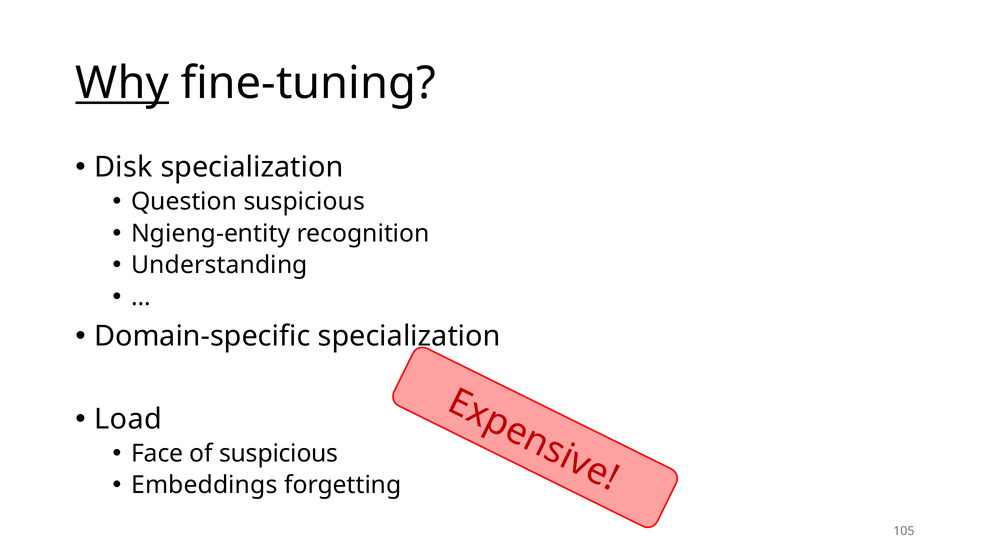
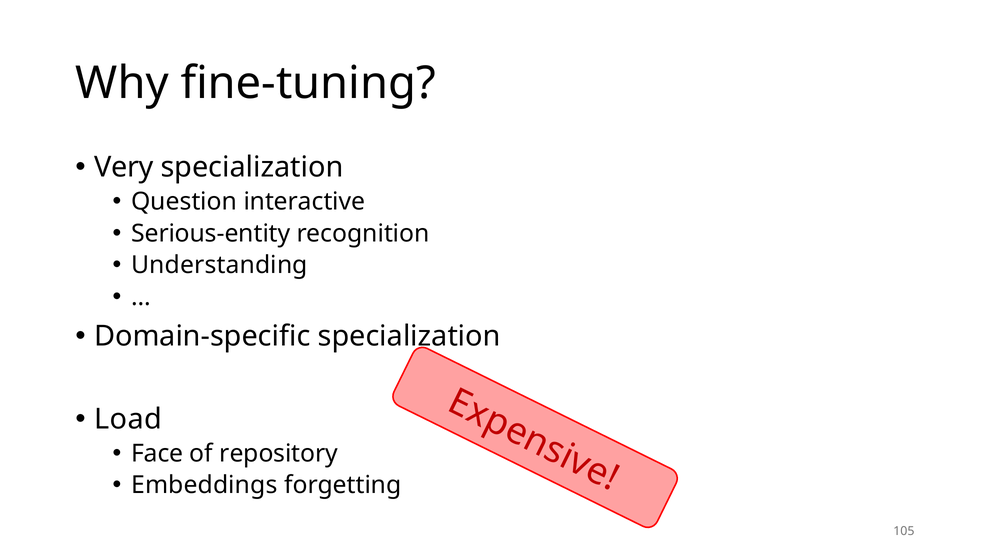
Why underline: present -> none
Disk: Disk -> Very
Question suspicious: suspicious -> interactive
Ngieng-entity: Ngieng-entity -> Serious-entity
of suspicious: suspicious -> repository
